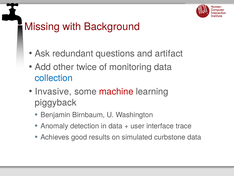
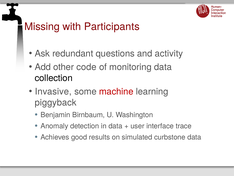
Background: Background -> Participants
artifact: artifact -> activity
twice: twice -> code
collection colour: blue -> black
